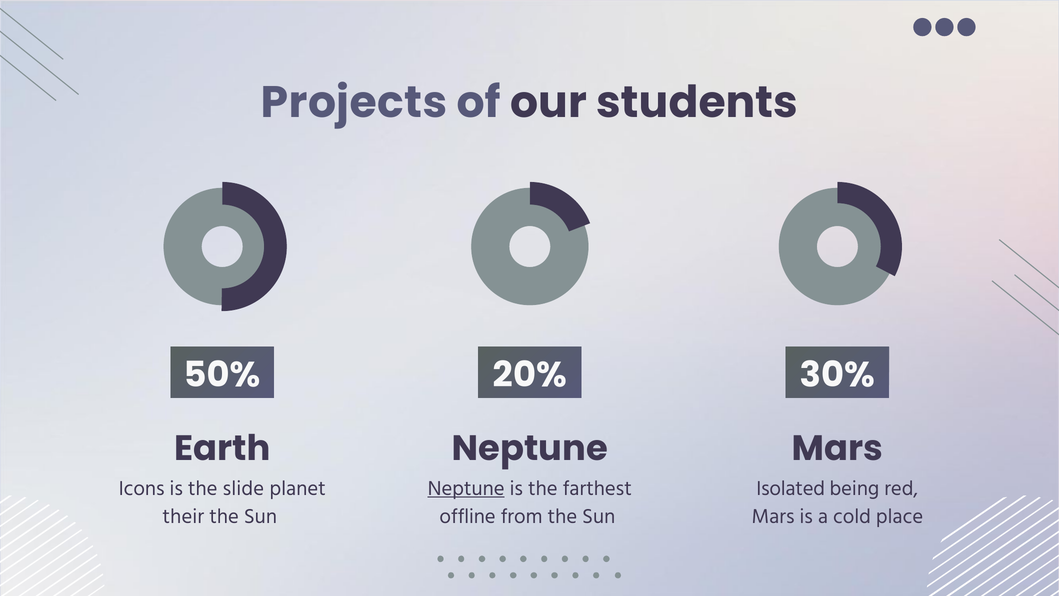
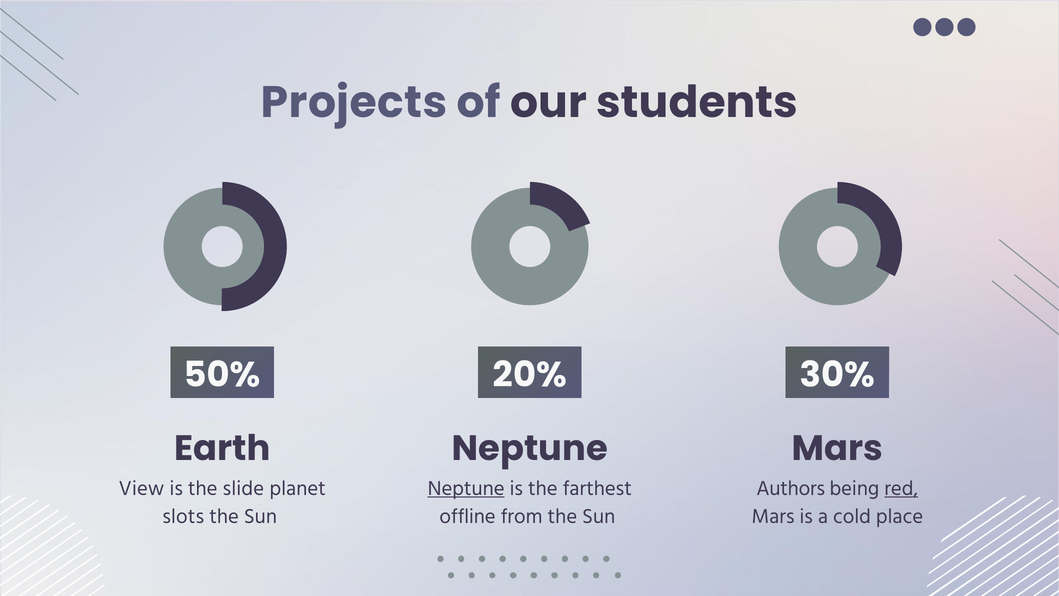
Icons: Icons -> View
Isolated: Isolated -> Authors
red underline: none -> present
their: their -> slots
